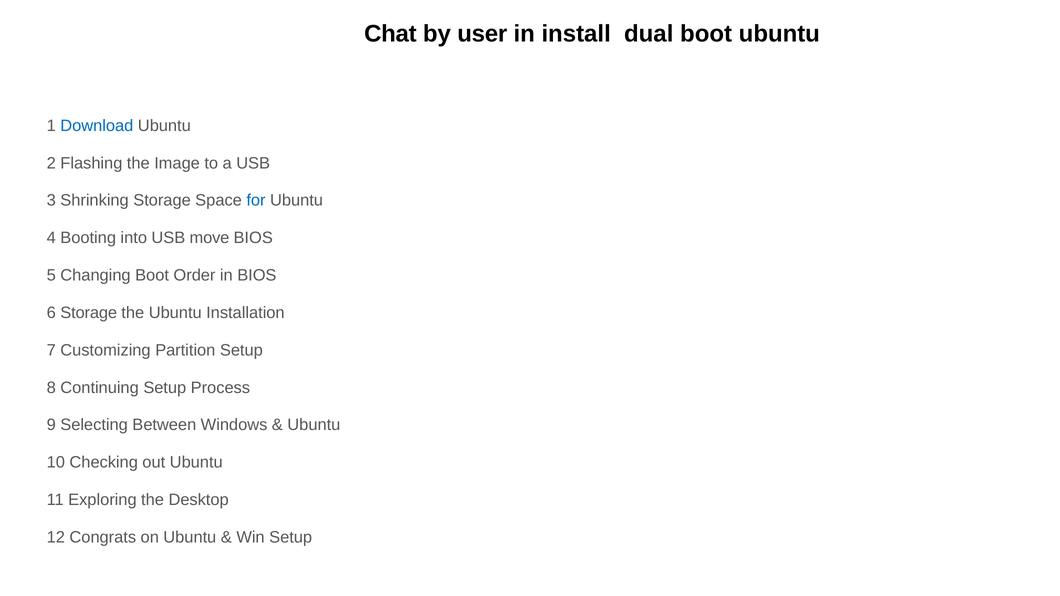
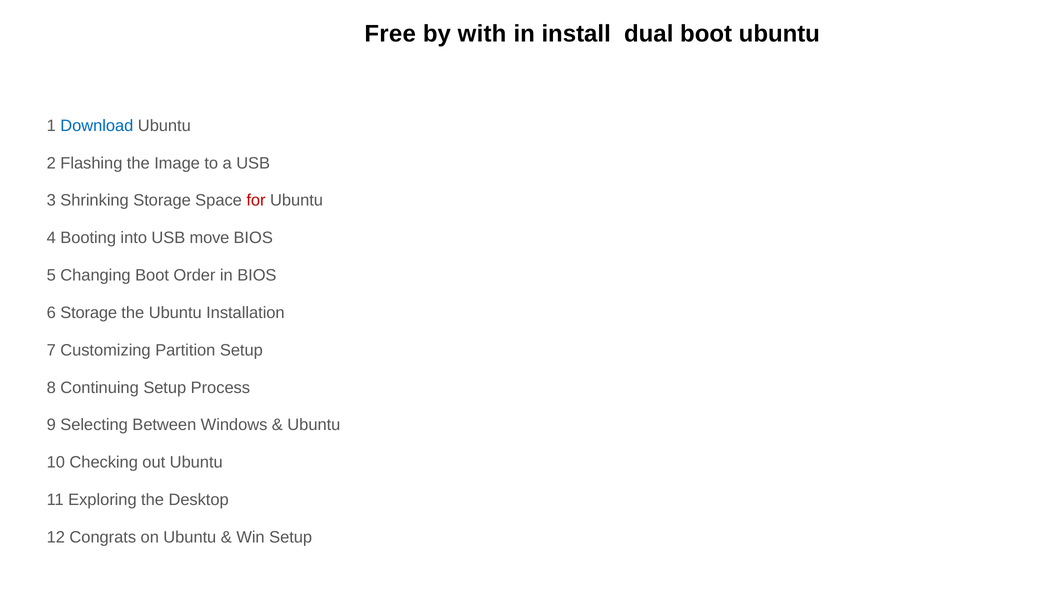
Chat: Chat -> Free
user: user -> with
for colour: blue -> red
